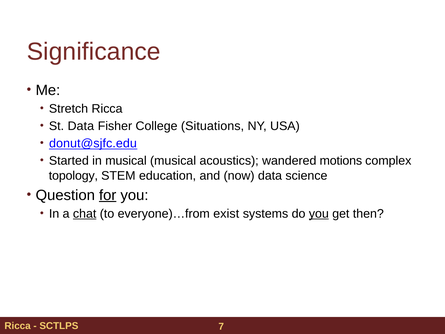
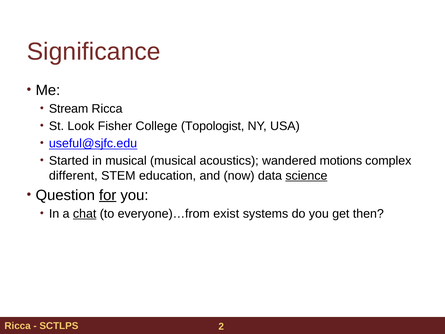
Stretch: Stretch -> Stream
St Data: Data -> Look
Situations: Situations -> Topologist
donut@sjfc.edu: donut@sjfc.edu -> useful@sjfc.edu
topology: topology -> different
science underline: none -> present
you at (319, 214) underline: present -> none
7: 7 -> 2
